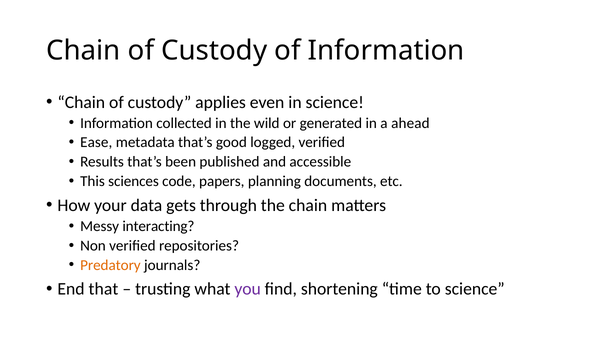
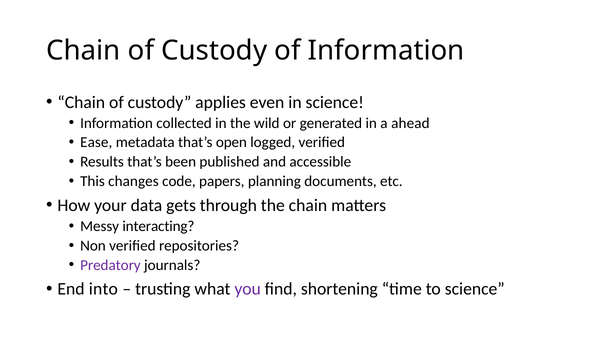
good: good -> open
sciences: sciences -> changes
Predatory colour: orange -> purple
that: that -> into
